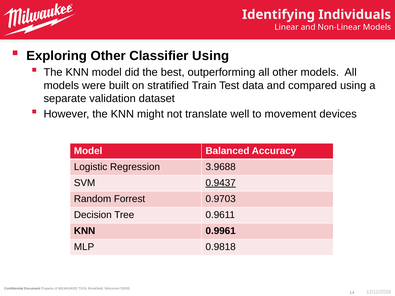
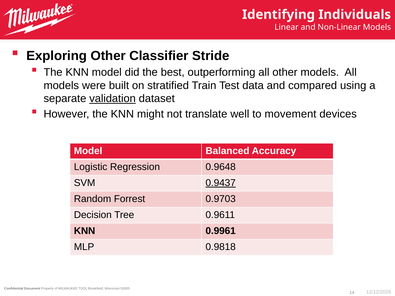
Classifier Using: Using -> Stride
validation underline: none -> present
3.9688: 3.9688 -> 0.9648
